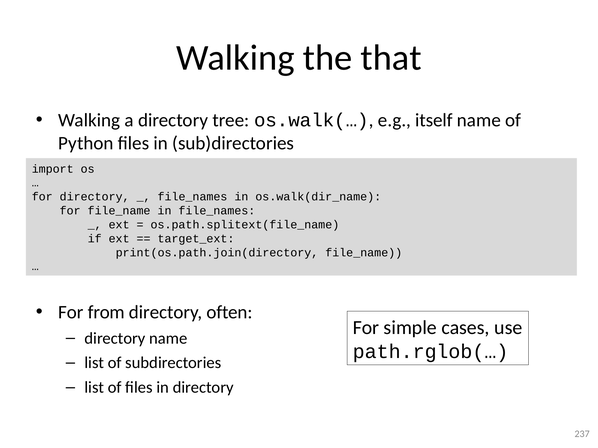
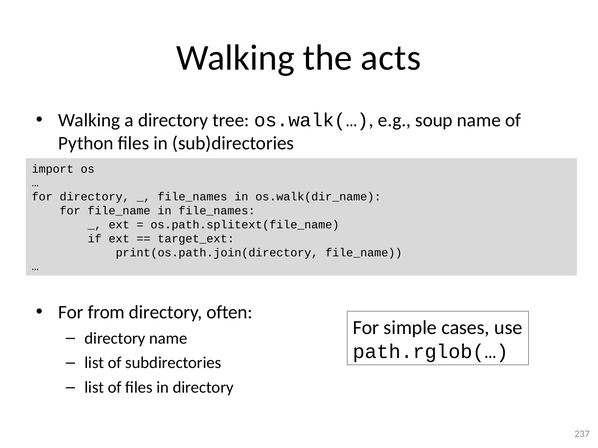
that: that -> acts
itself: itself -> soup
